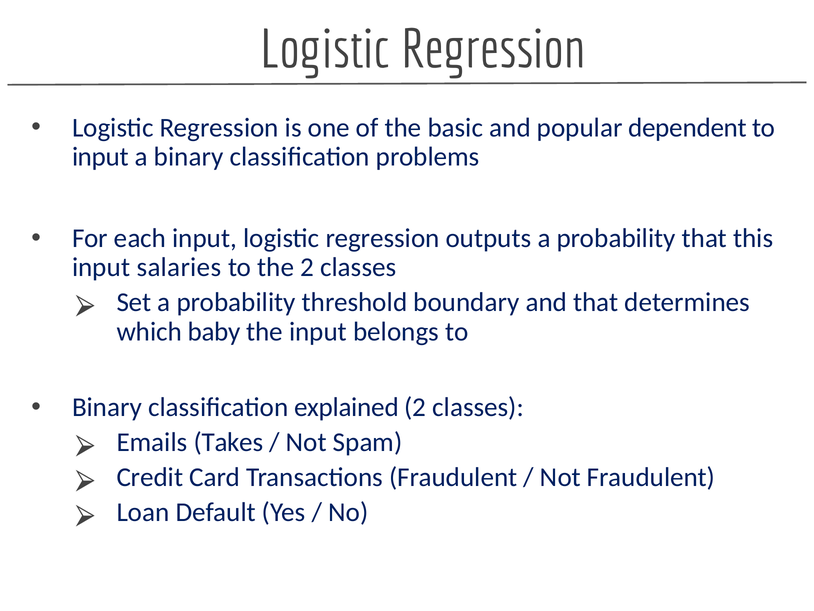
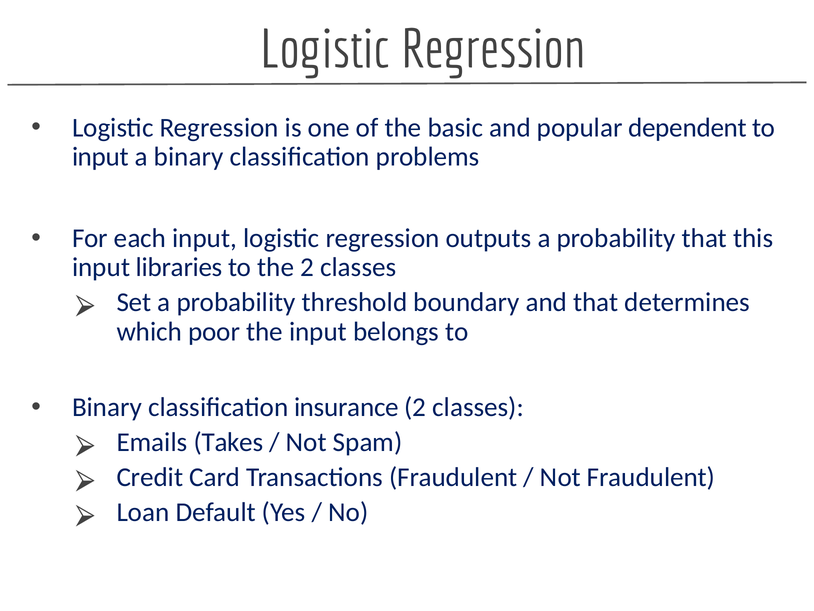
salaries: salaries -> libraries
baby: baby -> poor
explained: explained -> insurance
